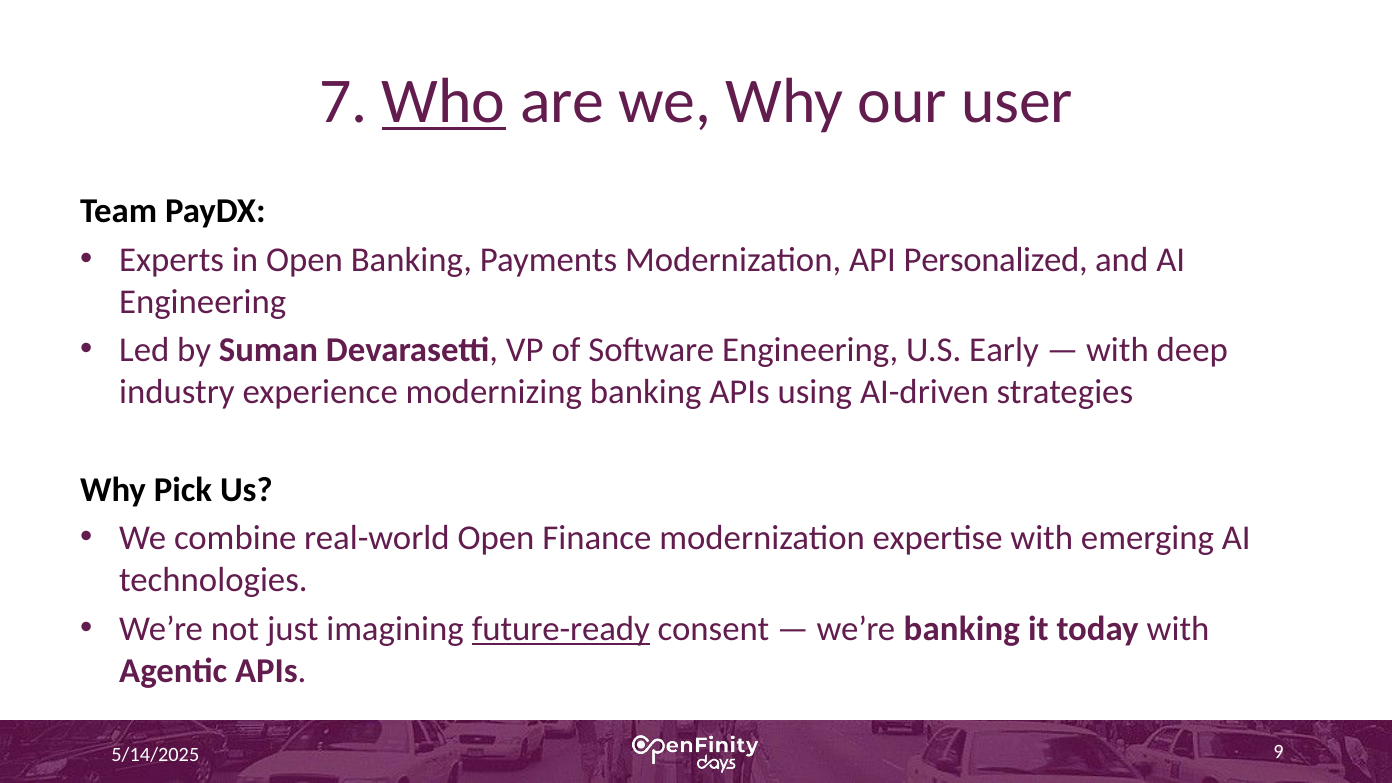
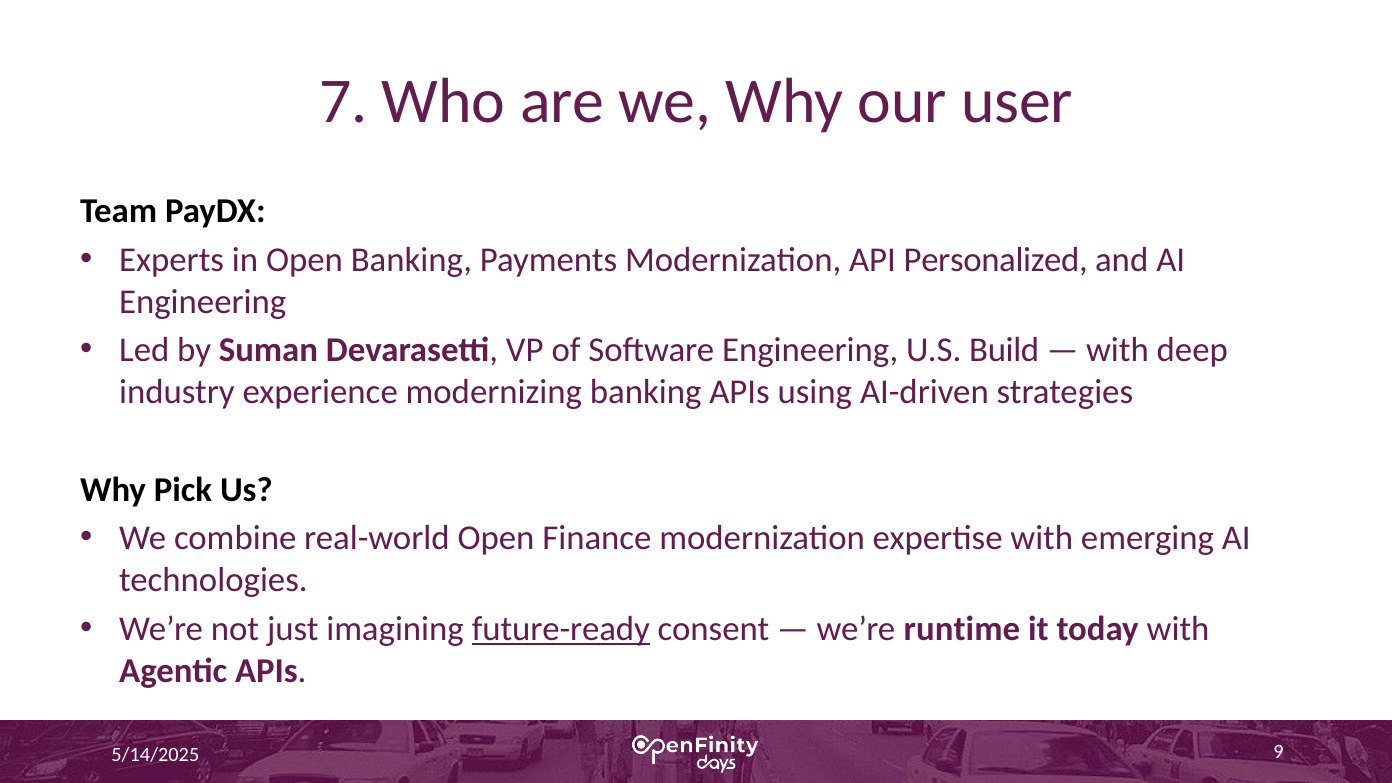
Who underline: present -> none
Early: Early -> Build
we’re banking: banking -> runtime
